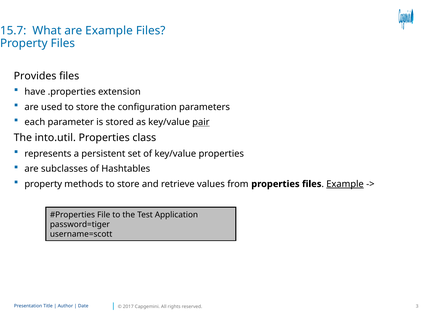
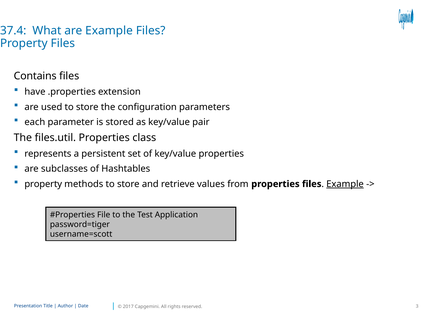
15.7: 15.7 -> 37.4
Provides: Provides -> Contains
pair underline: present -> none
into.util: into.util -> files.util
